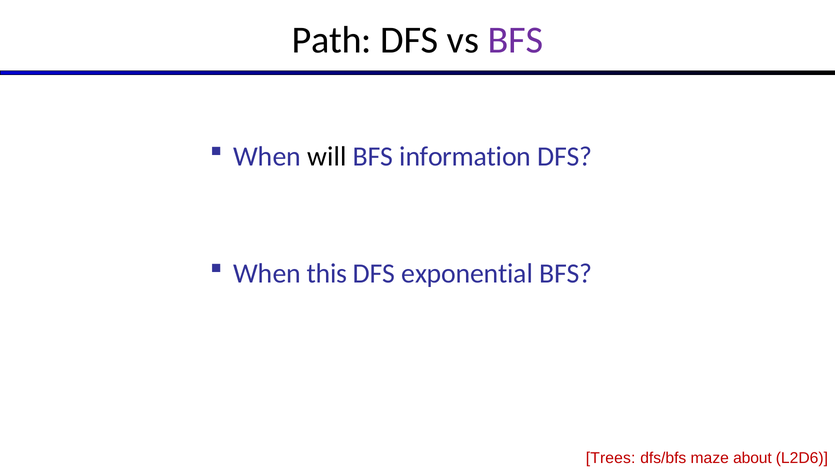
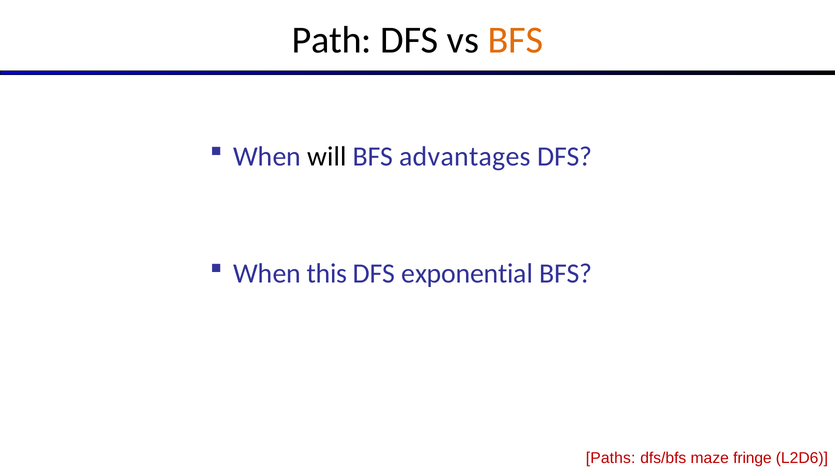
BFS at (516, 40) colour: purple -> orange
information: information -> advantages
Trees: Trees -> Paths
about: about -> fringe
